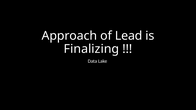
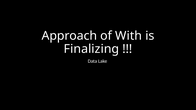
Lead: Lead -> With
